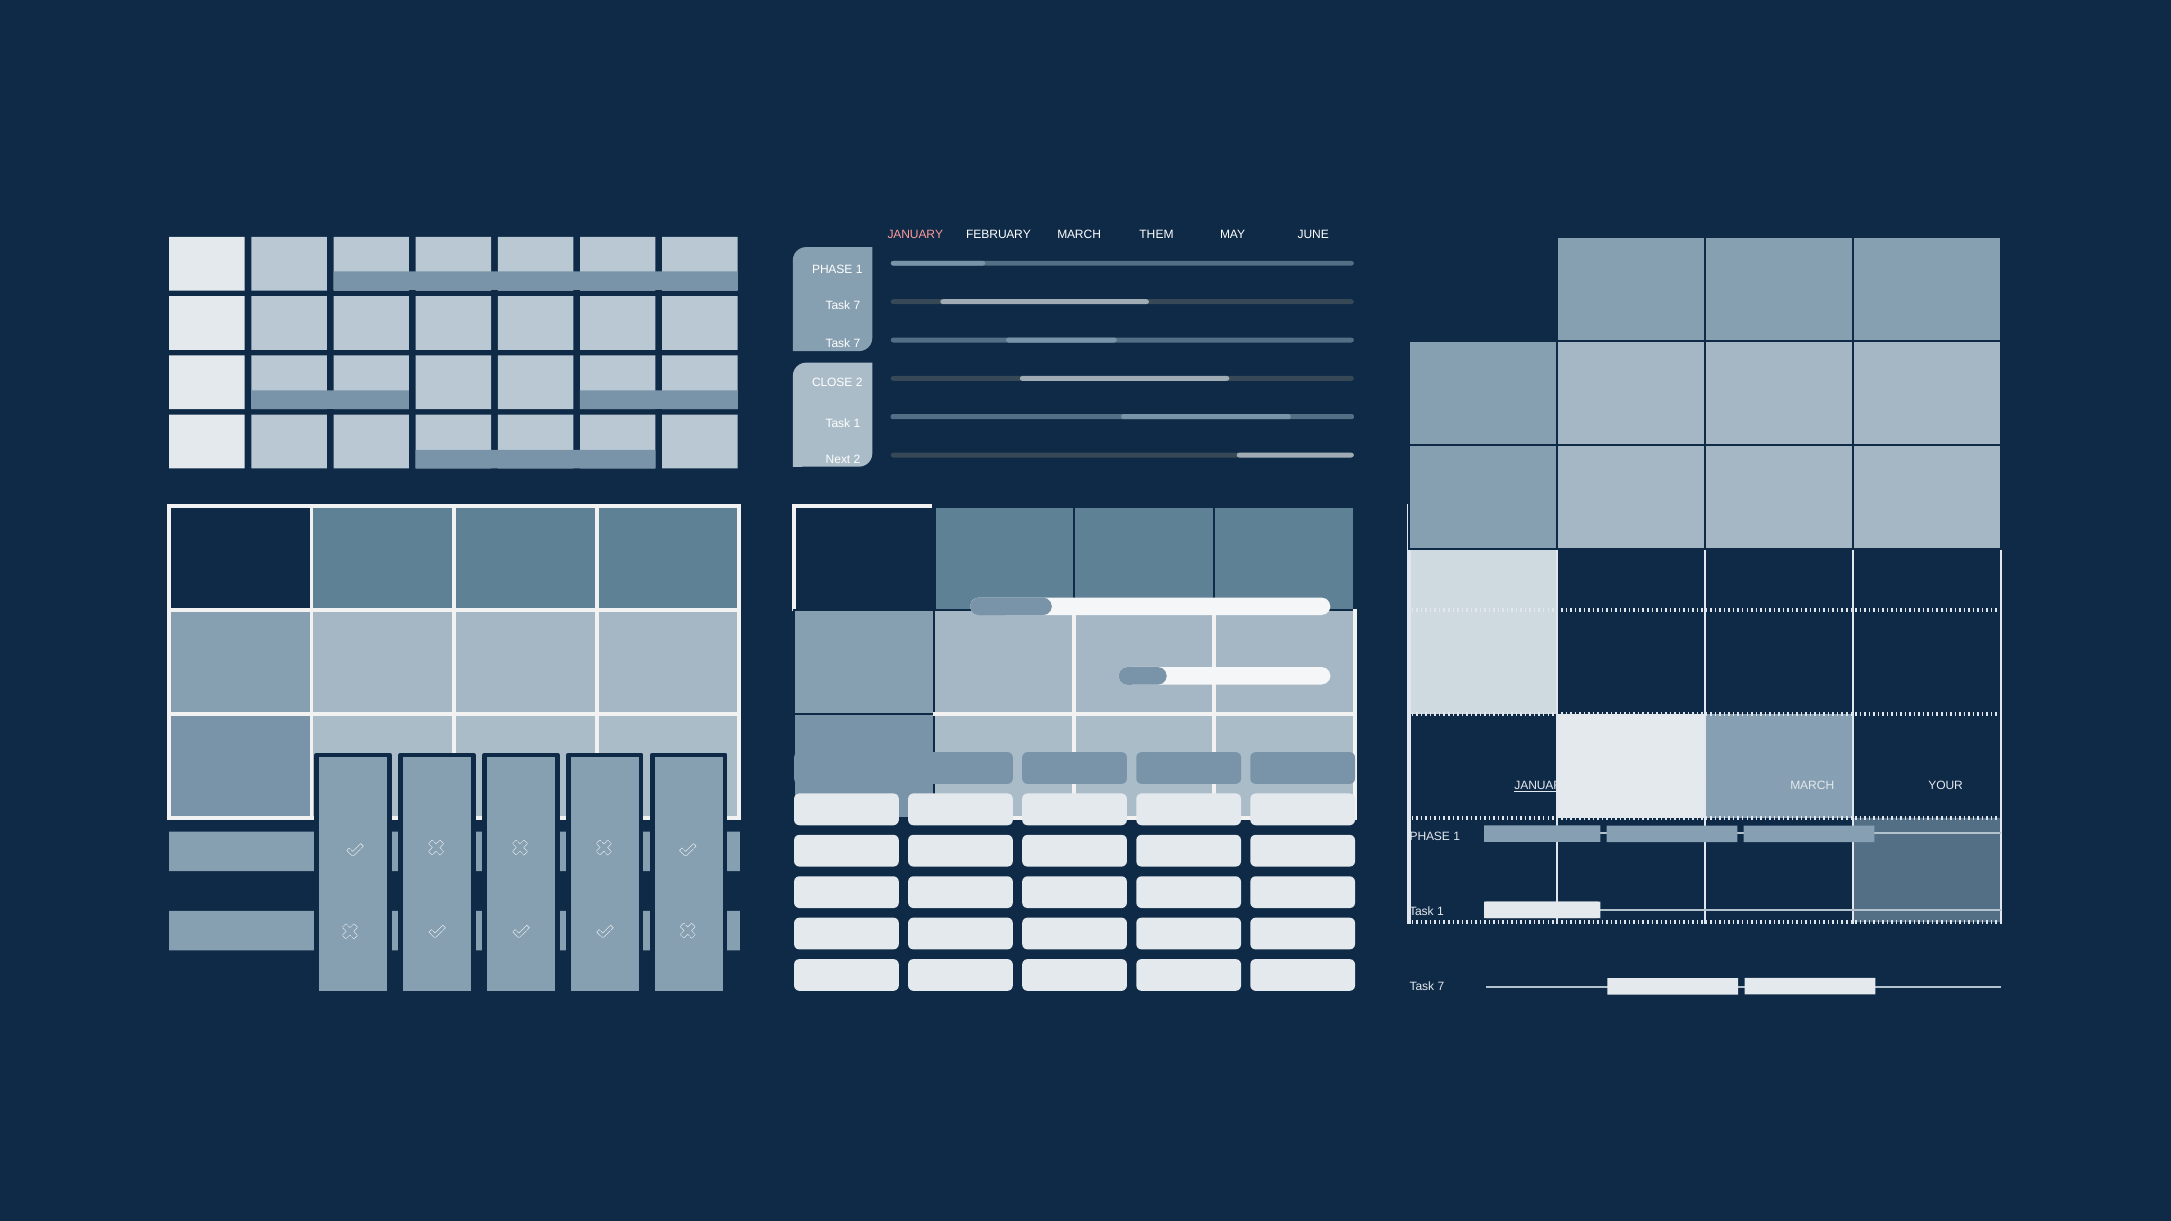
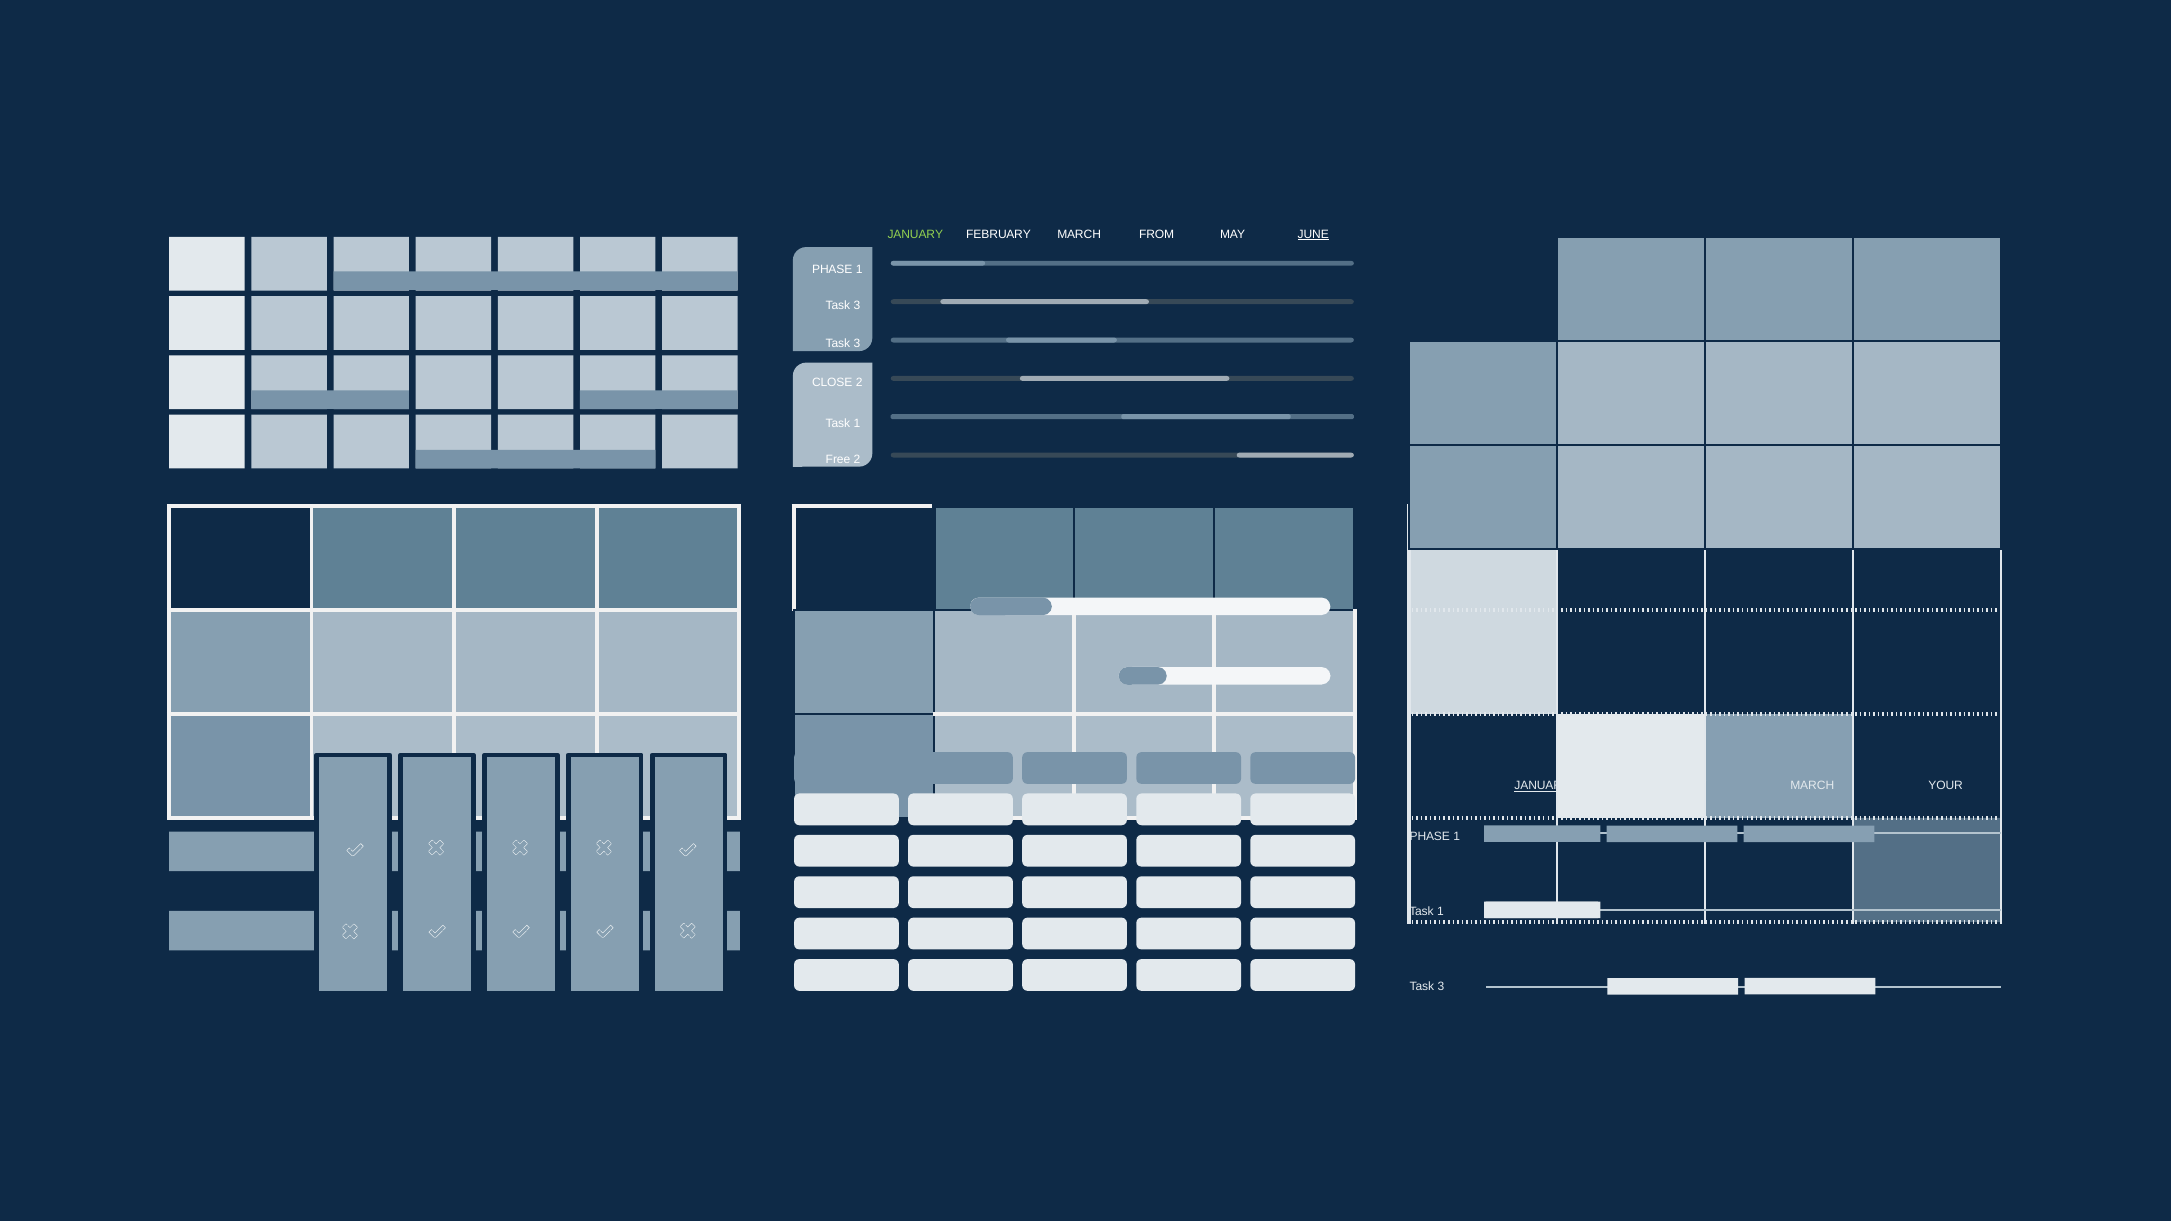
JANUARY at (915, 234) colour: pink -> light green
THEM: THEM -> FROM
JUNE underline: none -> present
7 at (857, 306): 7 -> 3
7 at (857, 344): 7 -> 3
Next: Next -> Free
7 at (1441, 987): 7 -> 3
